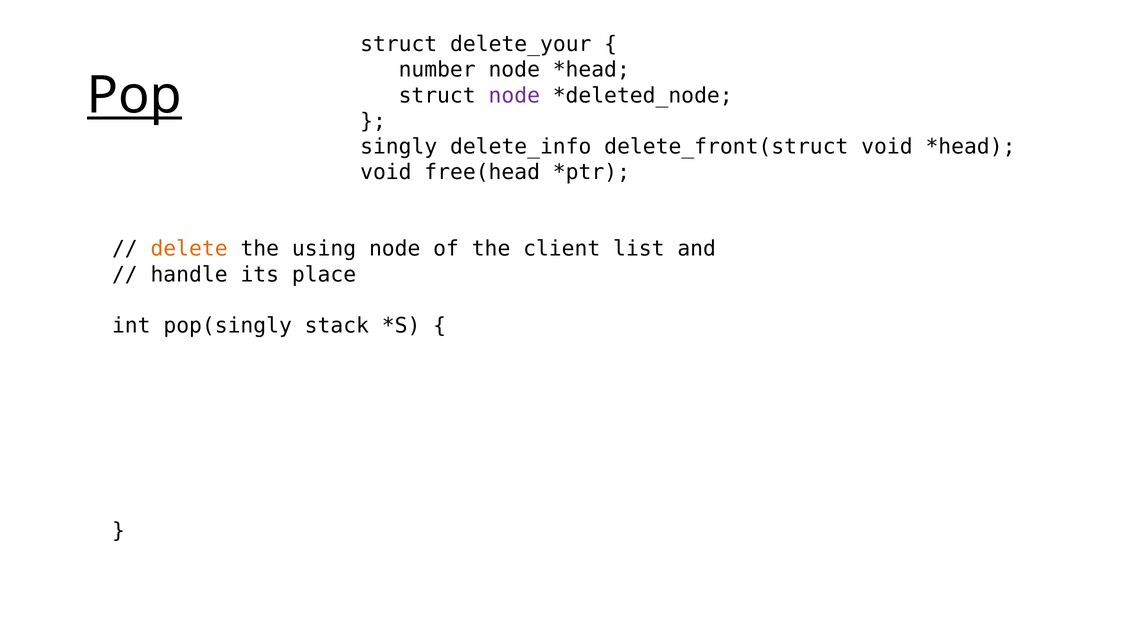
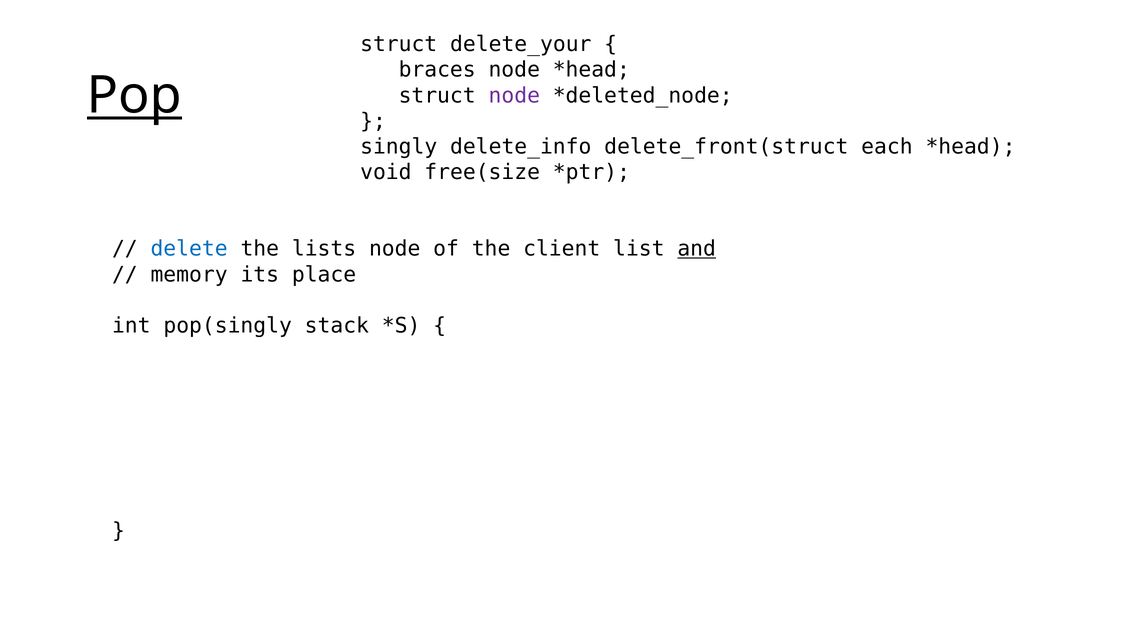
number: number -> braces
delete_front(struct void: void -> each
free(head: free(head -> free(size
delete colour: orange -> blue
using: using -> lists
and underline: none -> present
handle: handle -> memory
